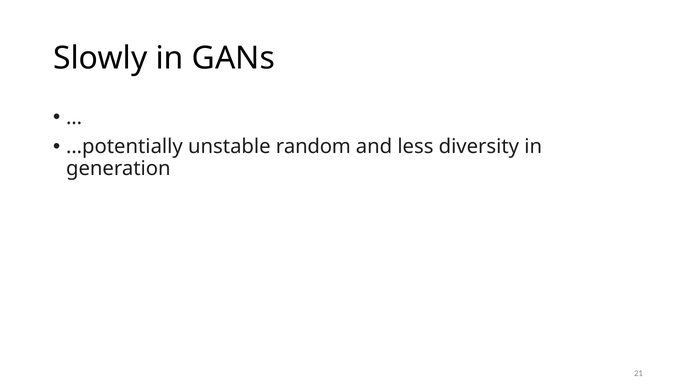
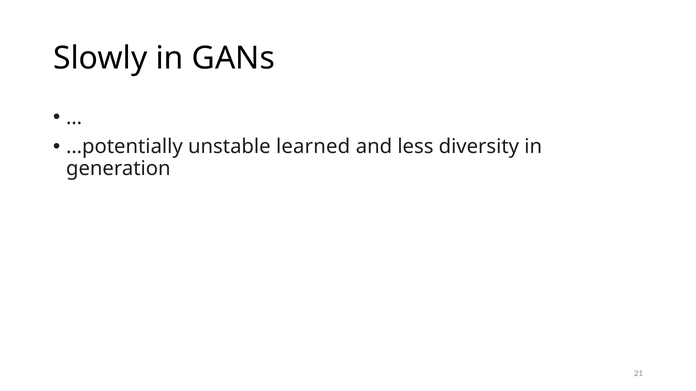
random: random -> learned
